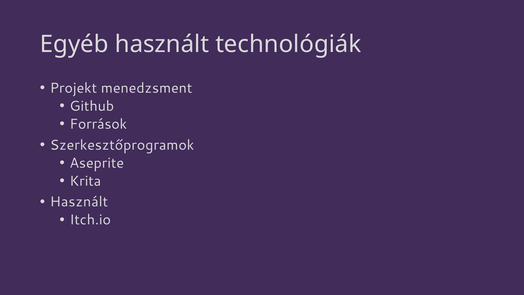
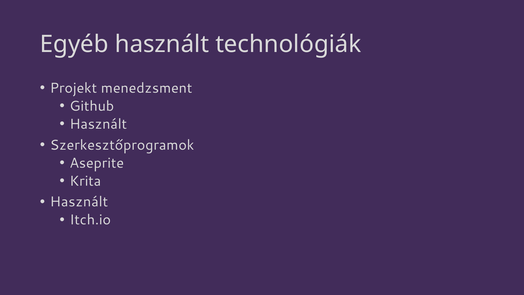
Források at (98, 124): Források -> Használt
